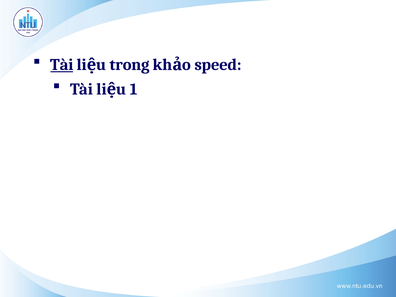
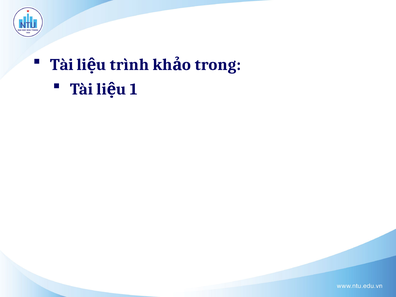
Tài at (62, 65) underline: present -> none
trong: trong -> trình
speed: speed -> trong
